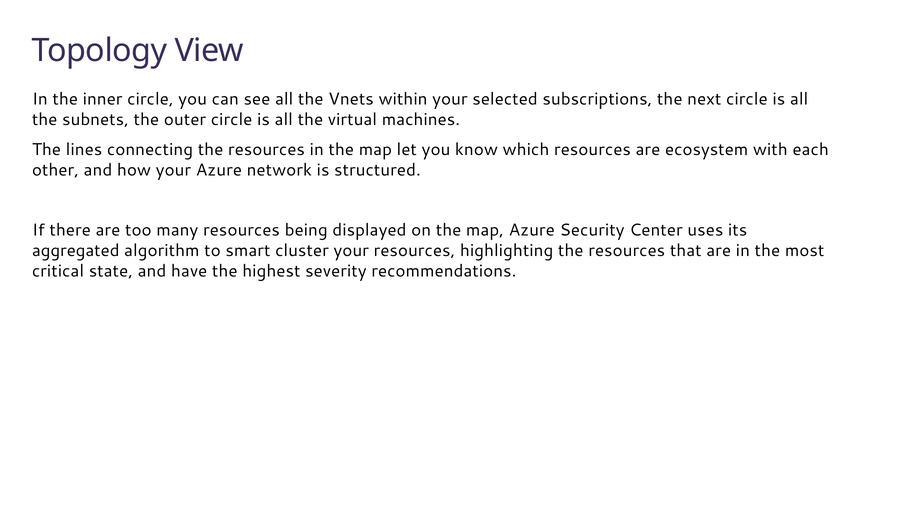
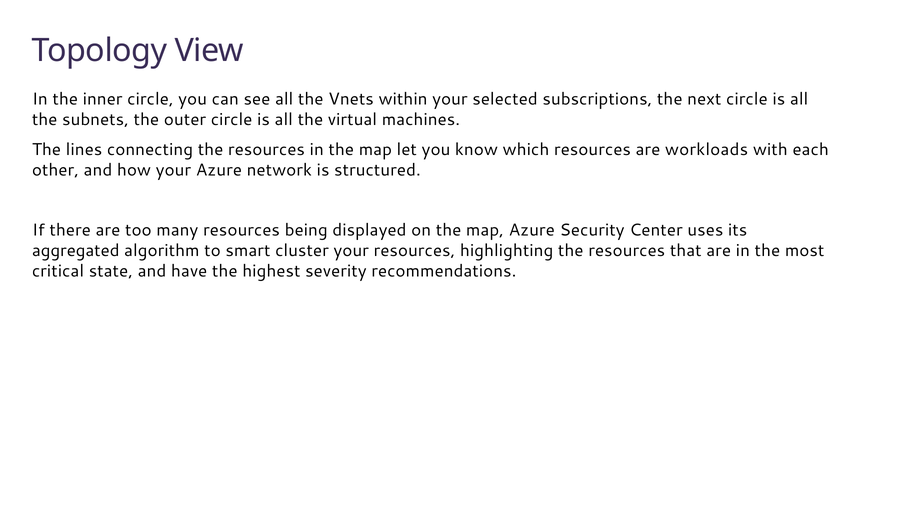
ecosystem: ecosystem -> workloads
